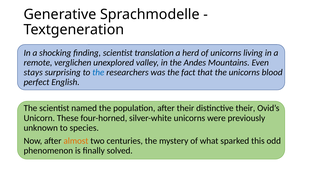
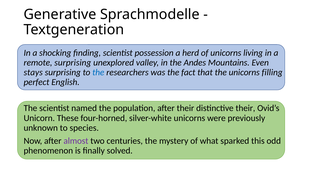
translation: translation -> possession
remote verglichen: verglichen -> surprising
blood: blood -> filling
almost colour: orange -> purple
